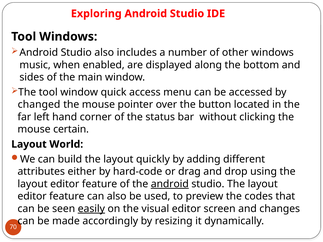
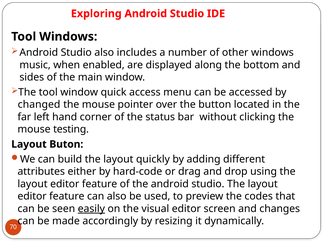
certain: certain -> testing
World: World -> Buton
android at (170, 184) underline: present -> none
